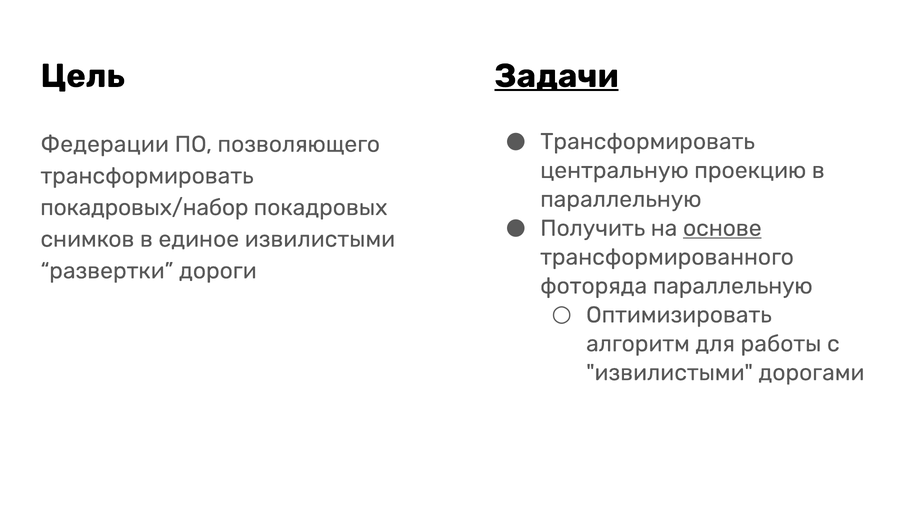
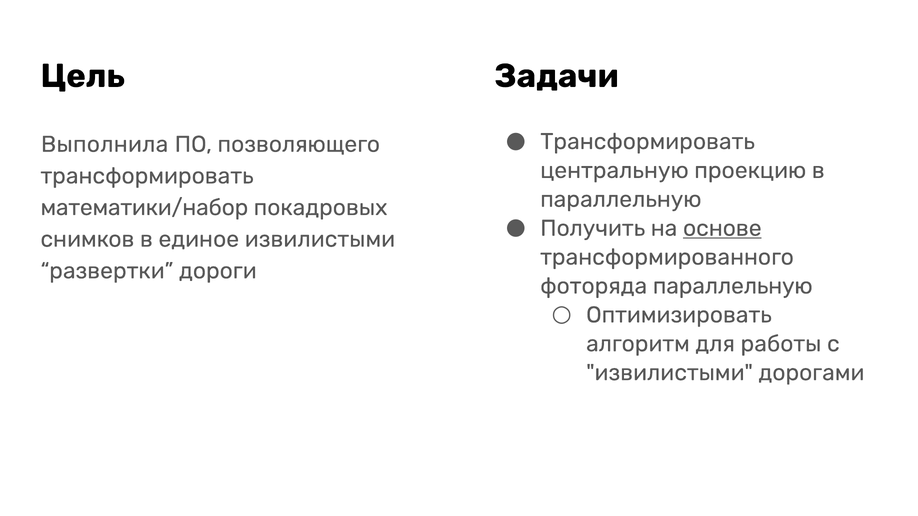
Задачи underline: present -> none
Федерации: Федерации -> Выполнила
покадровых/набор: покадровых/набор -> математики/набор
